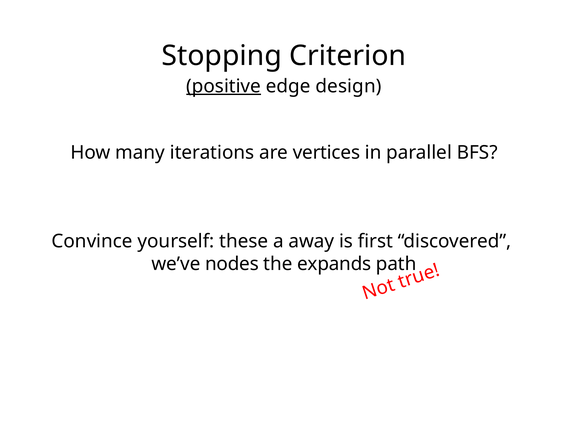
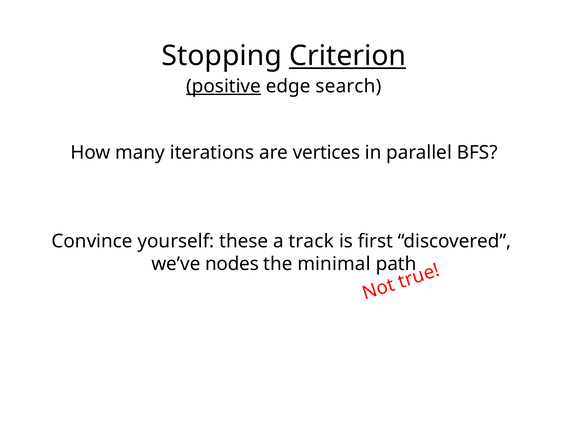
Criterion underline: none -> present
design: design -> search
away: away -> track
expands: expands -> minimal
